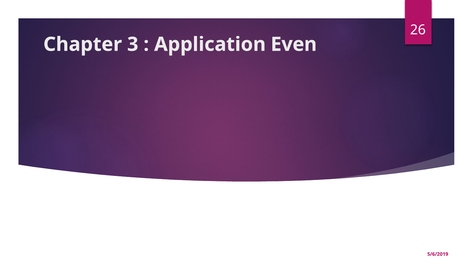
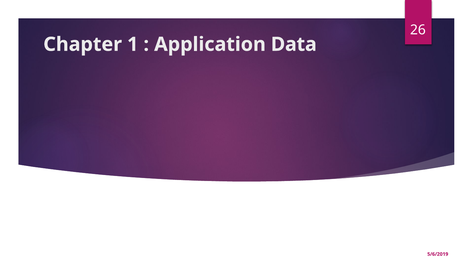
3: 3 -> 1
Even: Even -> Data
